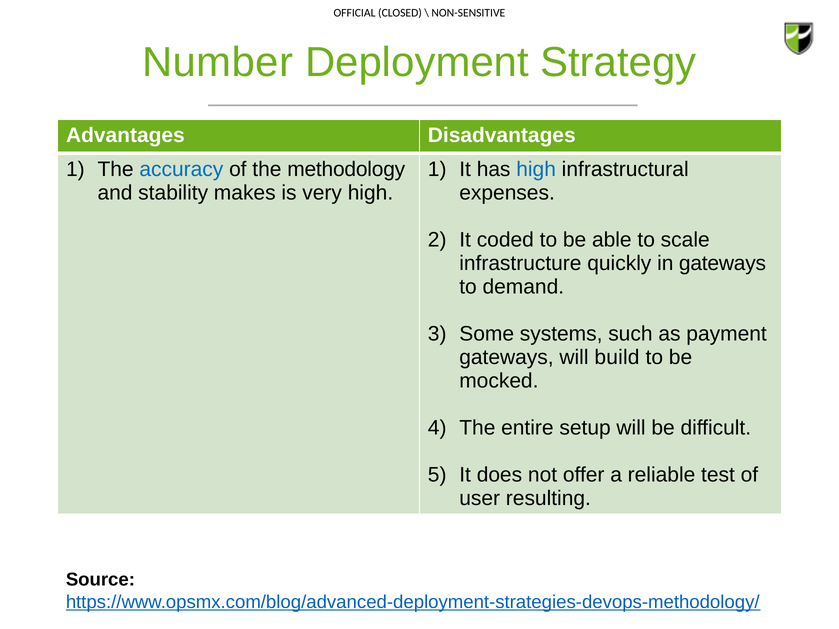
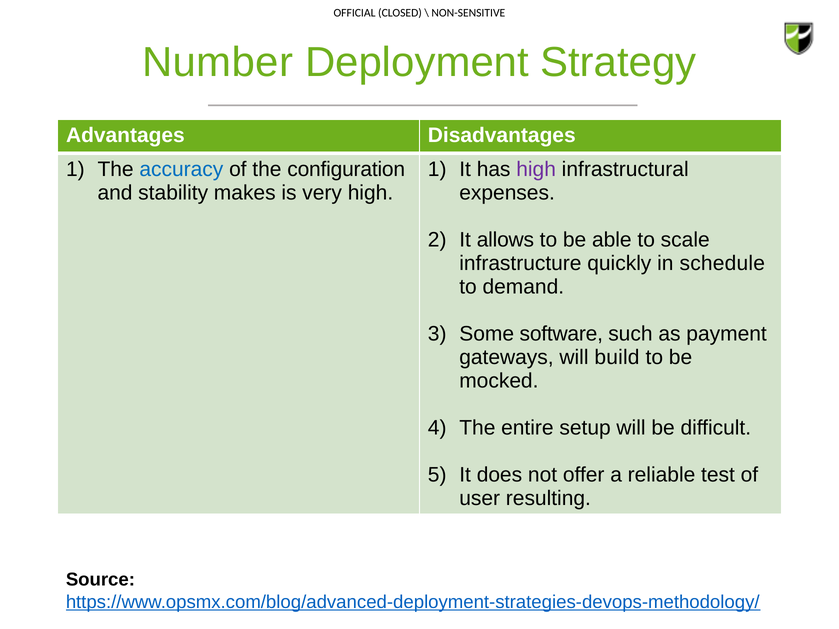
methodology: methodology -> configuration
high at (536, 170) colour: blue -> purple
coded: coded -> allows
in gateways: gateways -> schedule
systems: systems -> software
